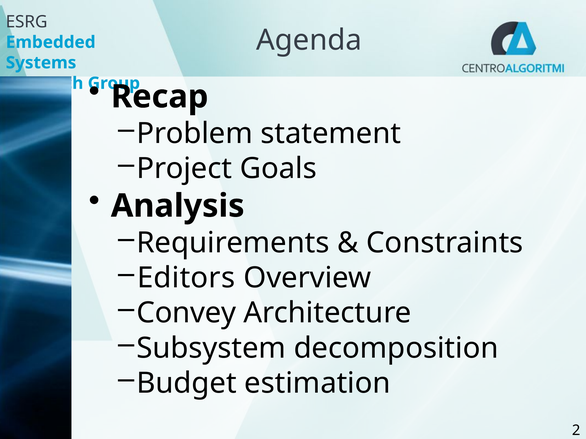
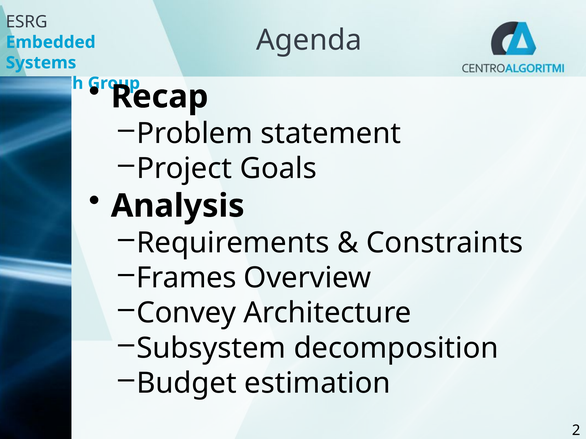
Editors: Editors -> Frames
